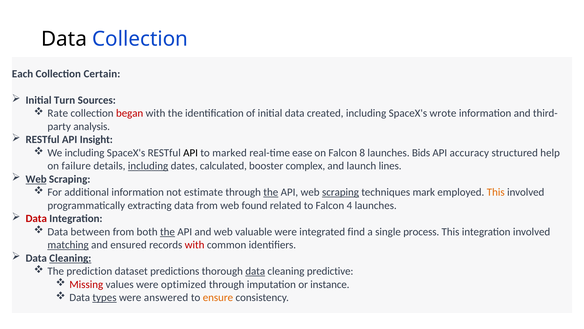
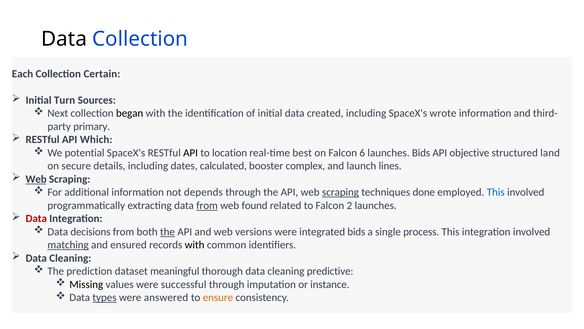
Rate: Rate -> Next
began colour: red -> black
analysis: analysis -> primary
Insight: Insight -> Which
We including: including -> potential
marked: marked -> location
ease: ease -> best
8: 8 -> 6
accuracy: accuracy -> objective
help: help -> land
failure: failure -> secure
including at (148, 166) underline: present -> none
estimate: estimate -> depends
the at (271, 192) underline: present -> none
mark: mark -> done
This at (496, 192) colour: orange -> blue
from at (207, 205) underline: none -> present
4: 4 -> 2
between: between -> decisions
valuable: valuable -> versions
integrated find: find -> bids
with at (195, 245) colour: red -> black
Cleaning at (70, 258) underline: present -> none
predictions: predictions -> meaningful
data at (255, 271) underline: present -> none
Missing colour: red -> black
optimized: optimized -> successful
